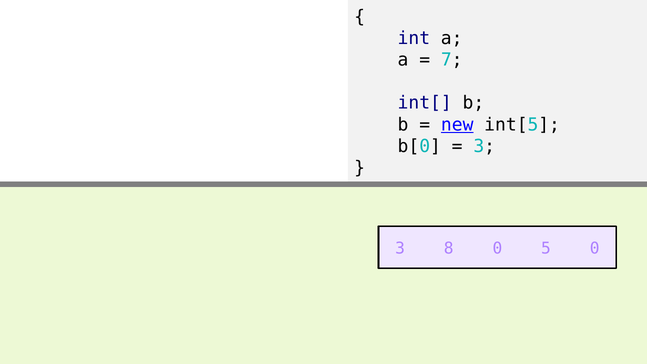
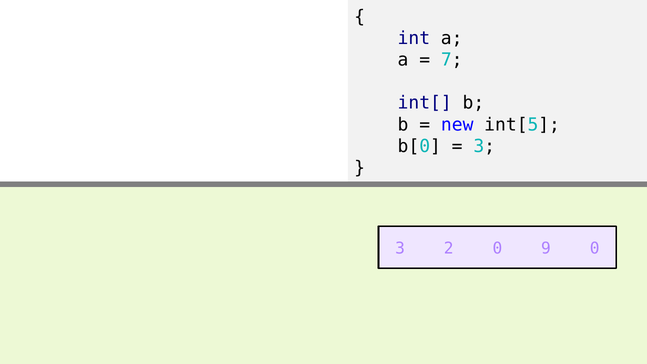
new underline: present -> none
8: 8 -> 2
5: 5 -> 9
